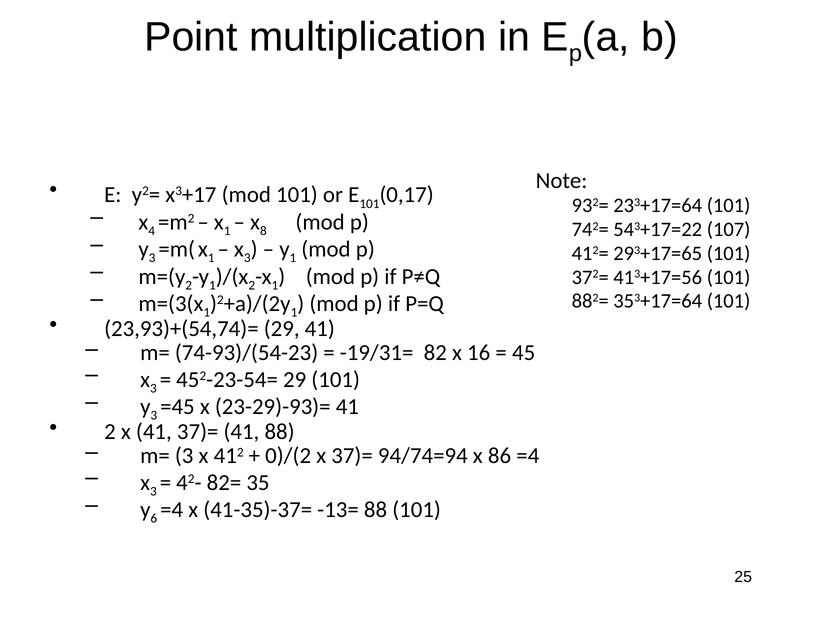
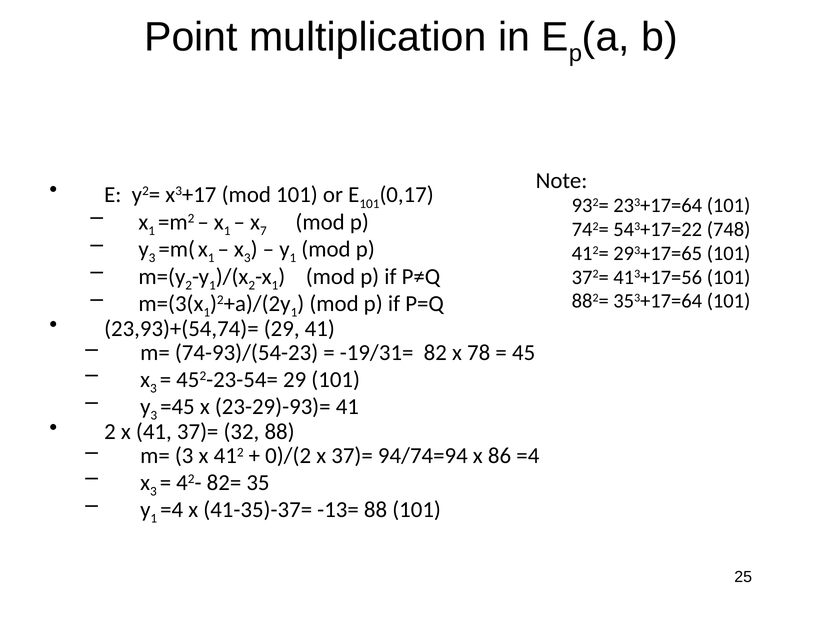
4 at (152, 231): 4 -> 1
8: 8 -> 7
107: 107 -> 748
16: 16 -> 78
37)= 41: 41 -> 32
6 at (154, 518): 6 -> 1
